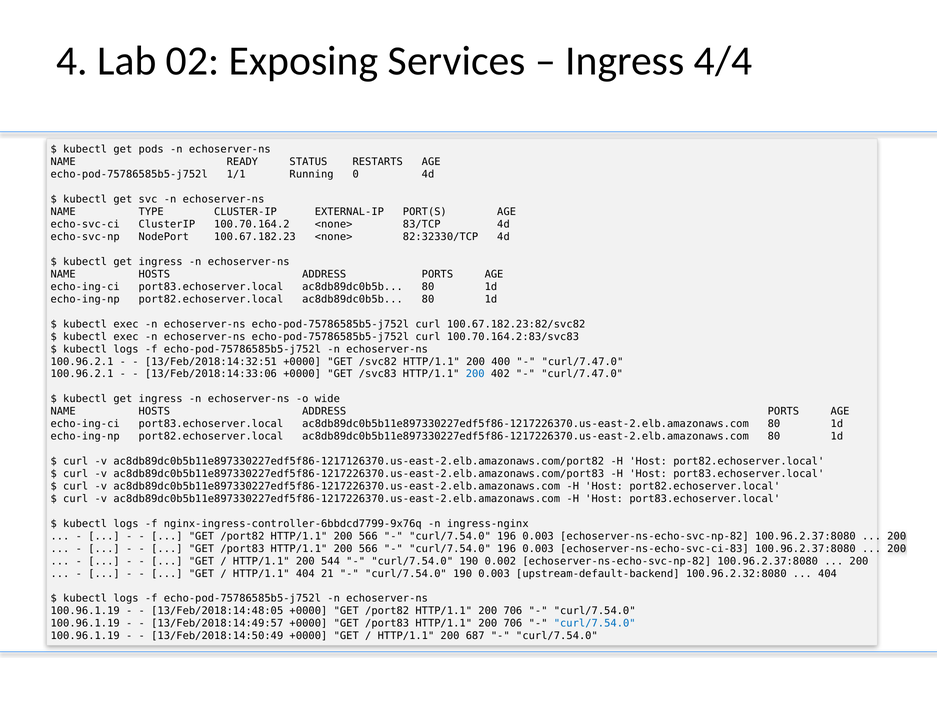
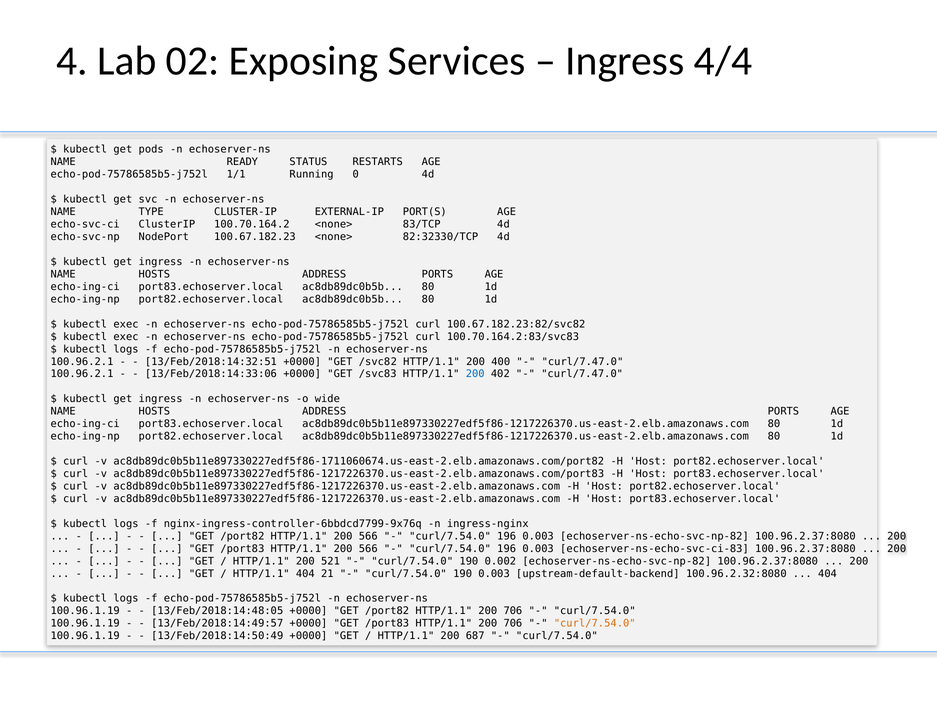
ac8db89dc0b5b11e897330227edf5f86-1217126370.us-east-2.elb.amazonaws.com/port82: ac8db89dc0b5b11e897330227edf5f86-1217126370.us-east-2.elb.amazonaws.com/port82 -> ac8db89dc0b5b11e897330227edf5f86-1711060674.us-east-2.elb.amazonaws.com/port82
544: 544 -> 521
curl/7.54.0 at (595, 623) colour: blue -> orange
